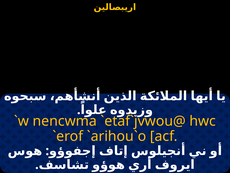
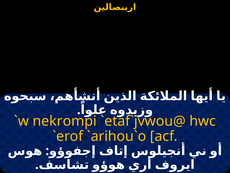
nencwma: nencwma -> nekrompi
